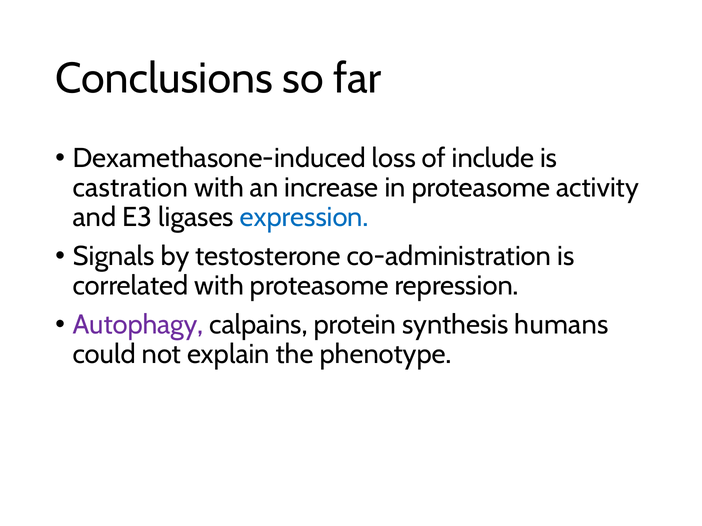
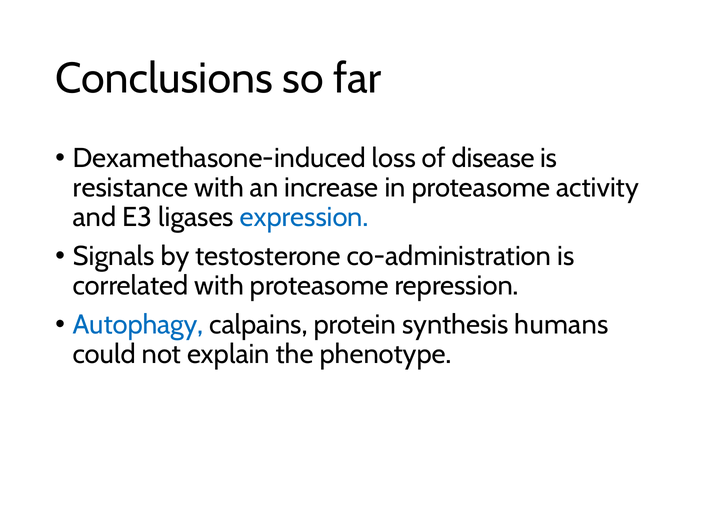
include: include -> disease
castration: castration -> resistance
Autophagy colour: purple -> blue
